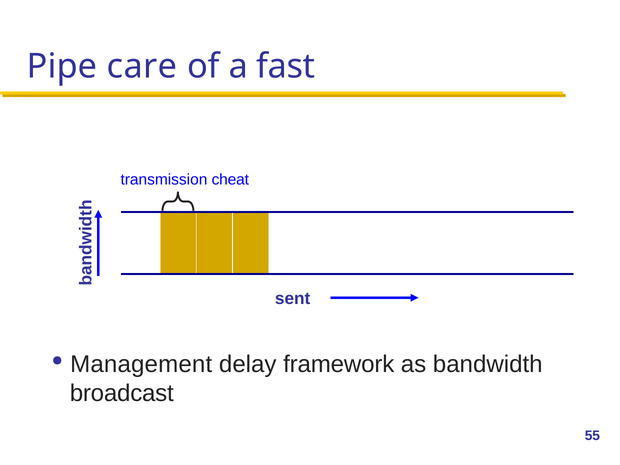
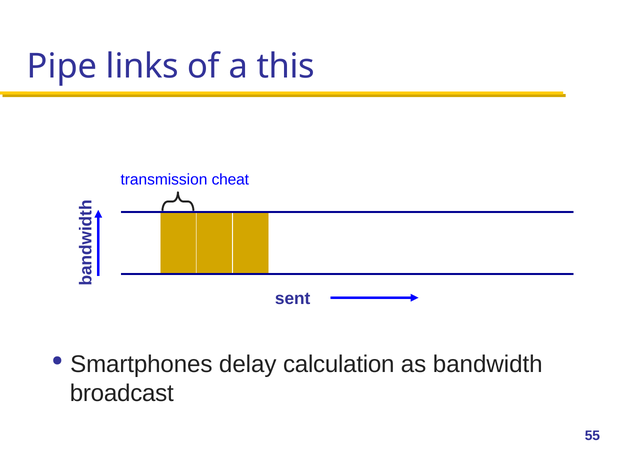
care: care -> links
fast: fast -> this
Management: Management -> Smartphones
framework: framework -> calculation
